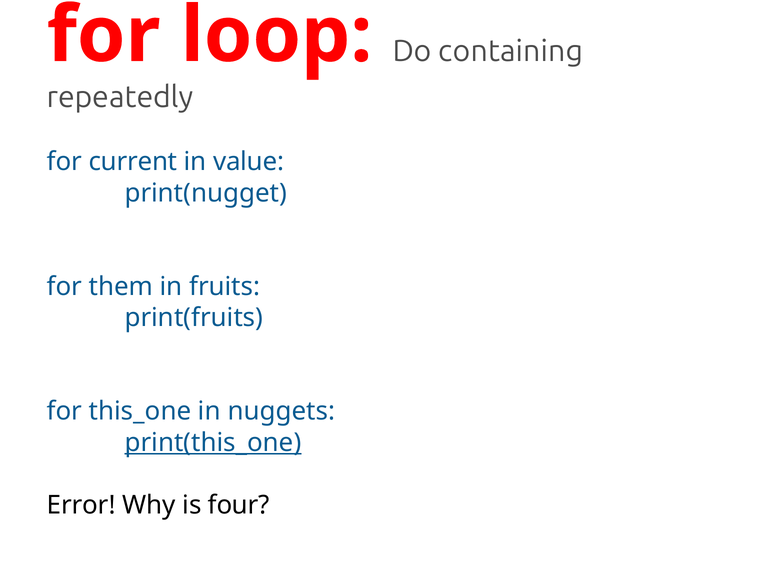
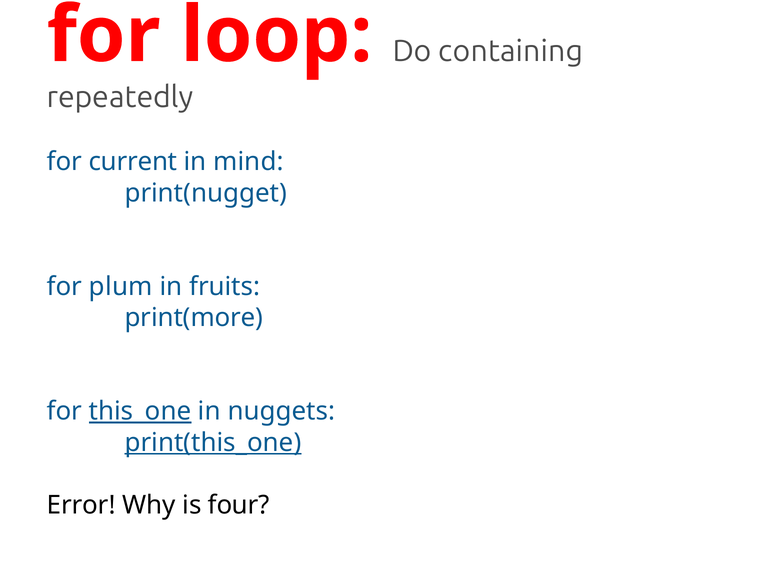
value: value -> mind
them: them -> plum
print(fruits: print(fruits -> print(more
this_one underline: none -> present
